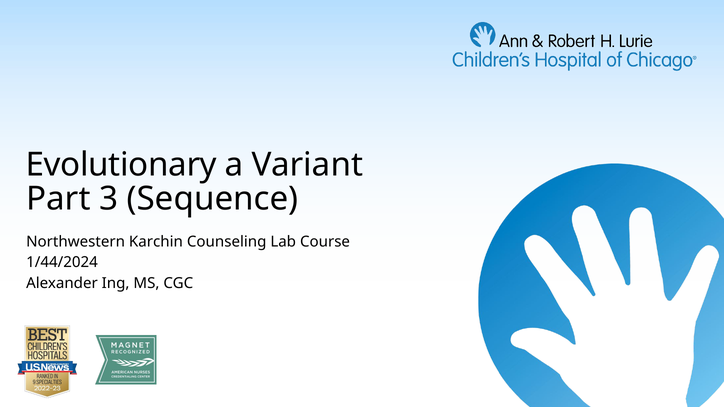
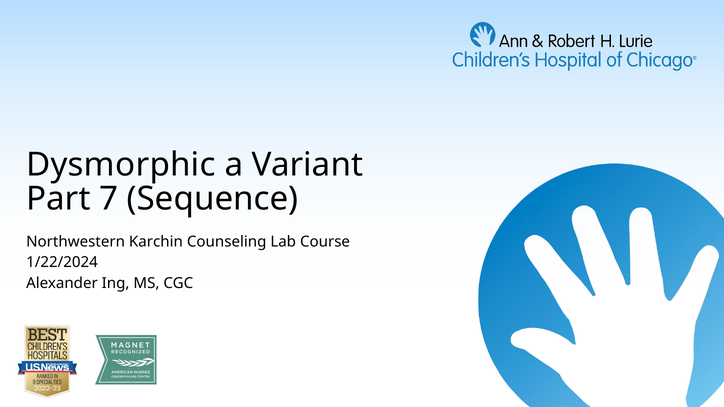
Evolutionary: Evolutionary -> Dysmorphic
3: 3 -> 7
1/44/2024: 1/44/2024 -> 1/22/2024
